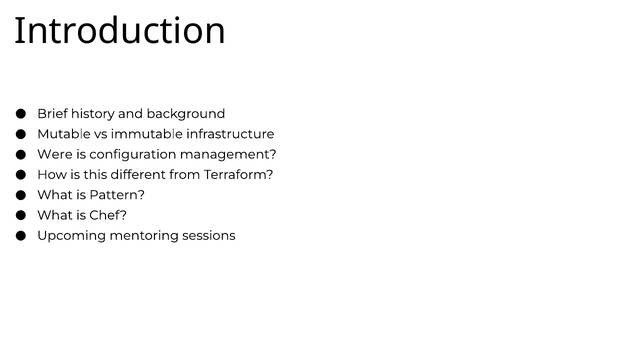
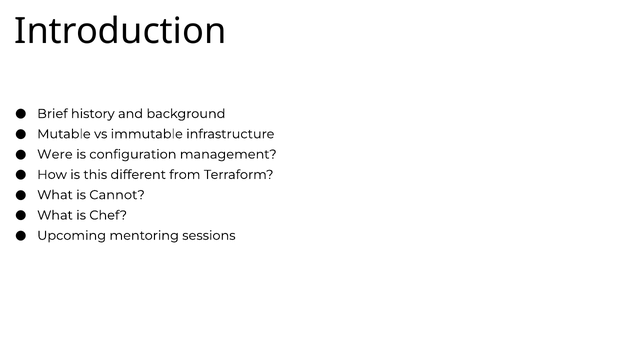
Pattern: Pattern -> Cannot
